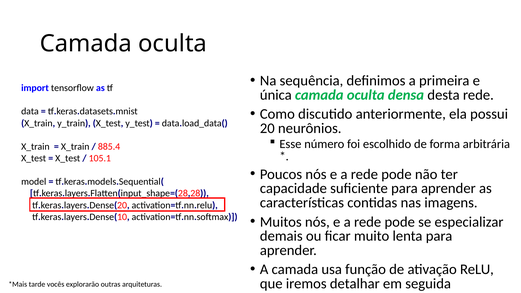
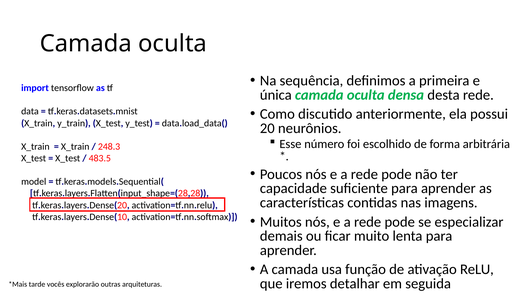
885.4: 885.4 -> 248.3
105.1: 105.1 -> 483.5
